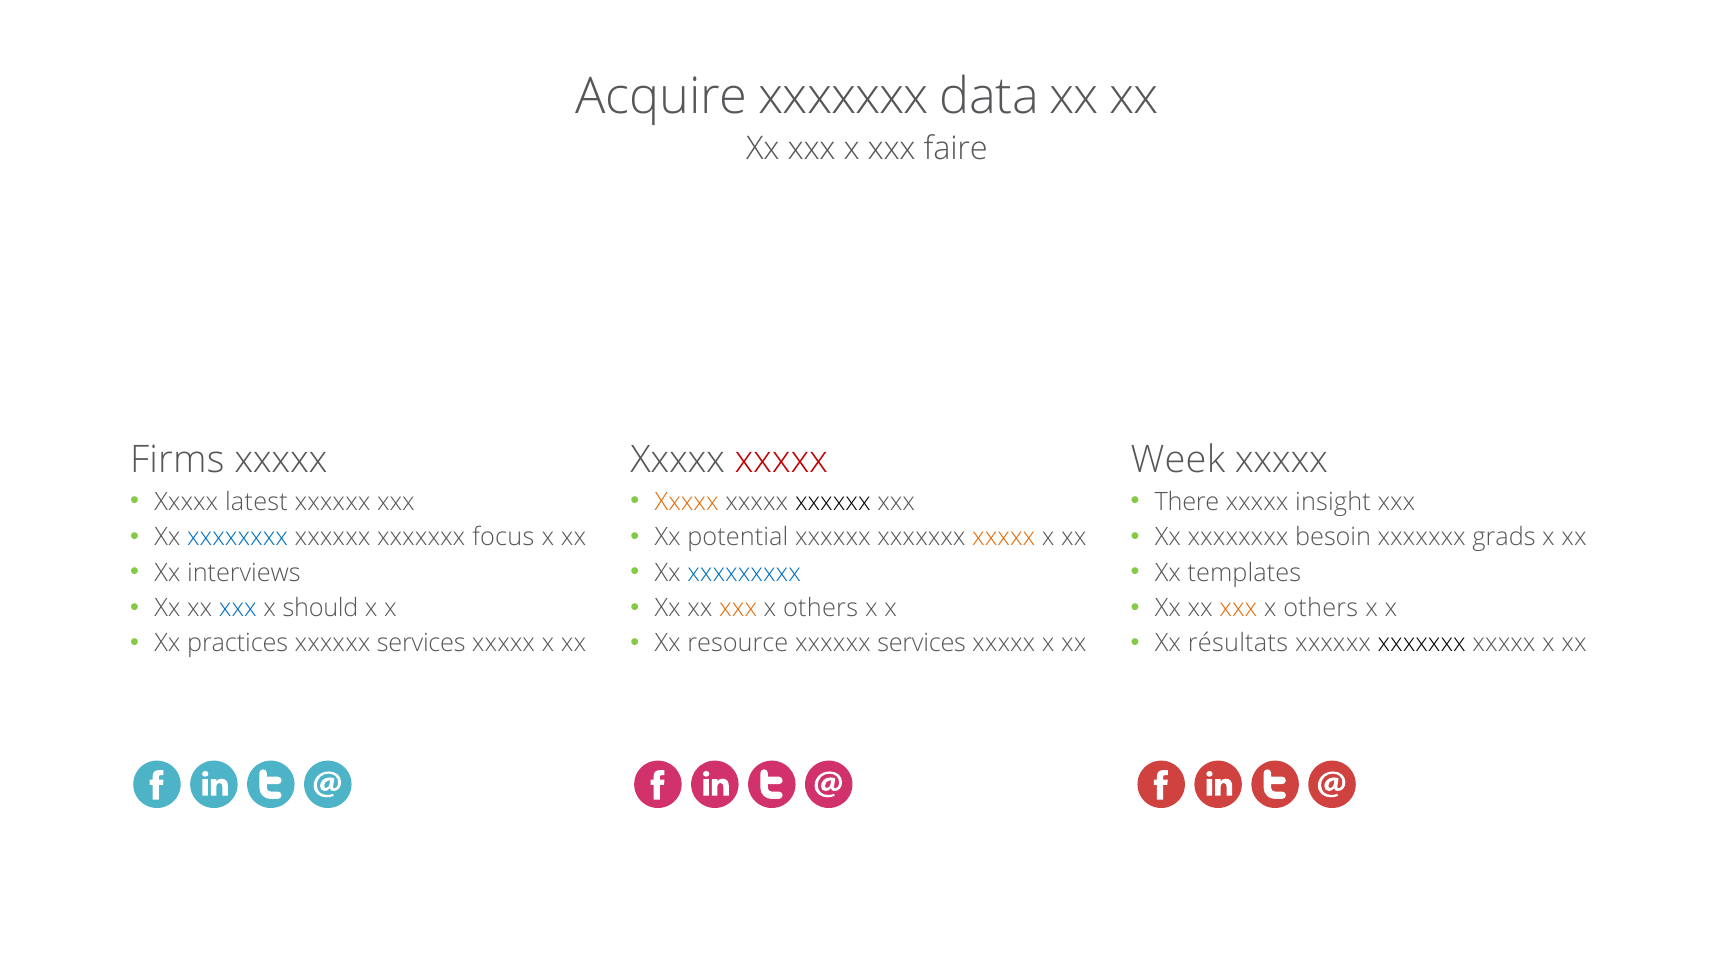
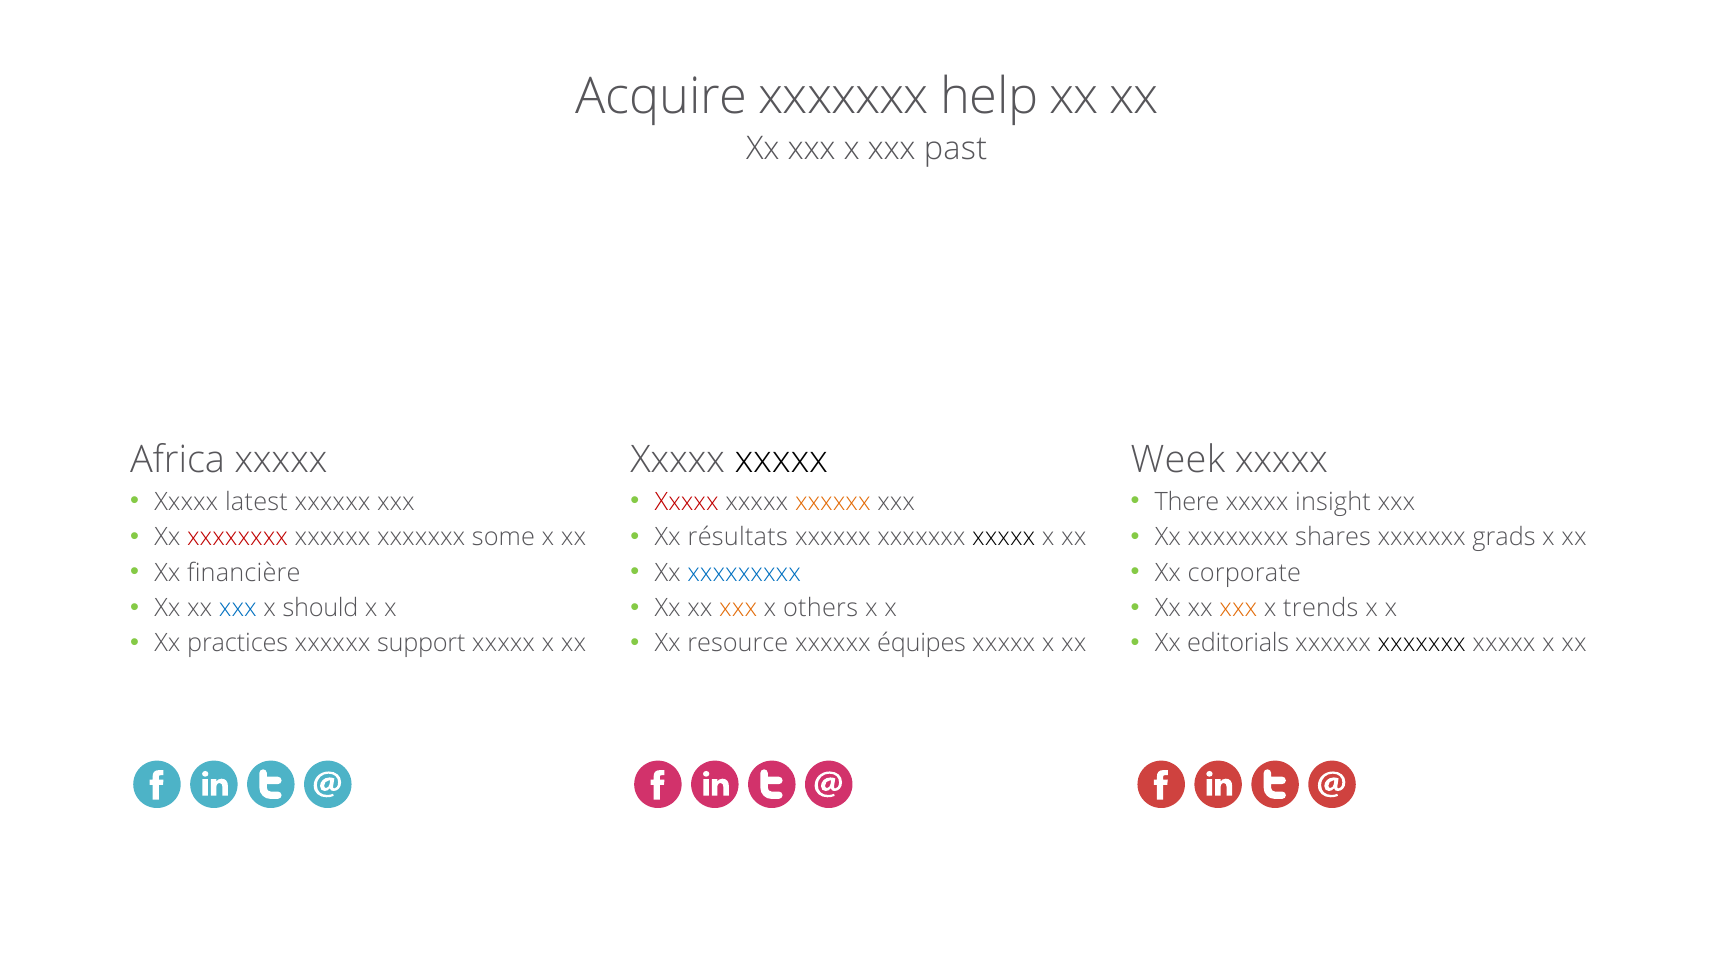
data: data -> help
faire: faire -> past
Firms: Firms -> Africa
xxxxx at (781, 460) colour: red -> black
Xxxxx at (687, 502) colour: orange -> red
xxxxxx at (833, 502) colour: black -> orange
xxxxxxxx at (238, 538) colour: blue -> red
focus: focus -> some
potential: potential -> résultats
xxxxx at (1004, 538) colour: orange -> black
besoin: besoin -> shares
interviews: interviews -> financière
templates: templates -> corporate
others at (1321, 608): others -> trends
services at (421, 644): services -> support
services at (922, 644): services -> équipes
résultats: résultats -> editorials
